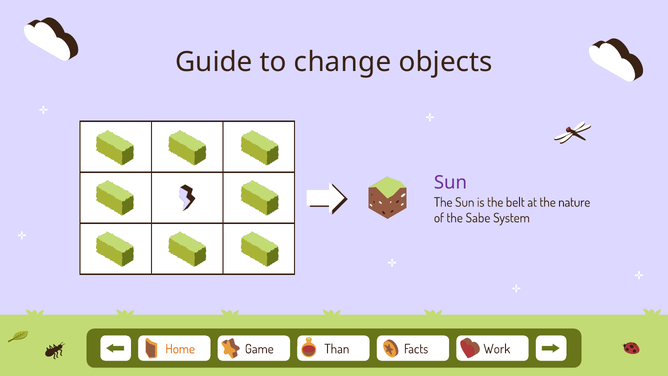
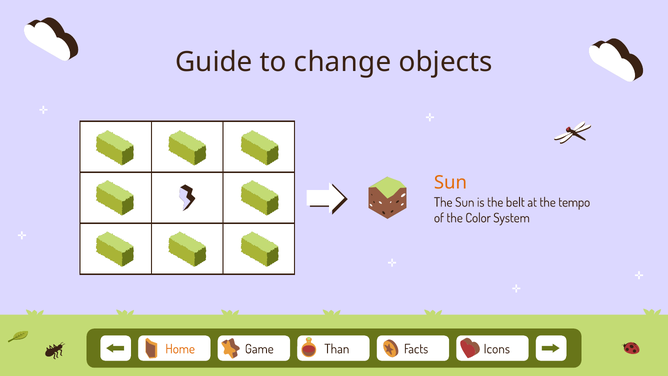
Sun at (450, 182) colour: purple -> orange
nature: nature -> tempo
Sabe: Sabe -> Color
Work: Work -> Icons
